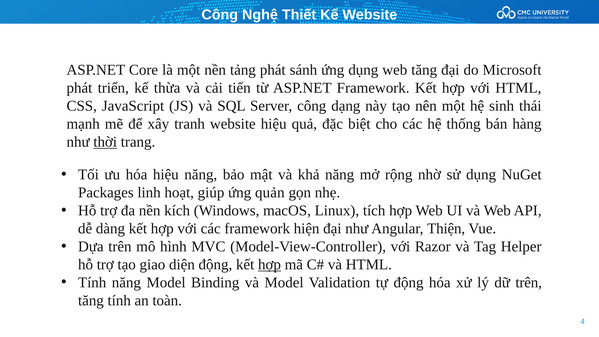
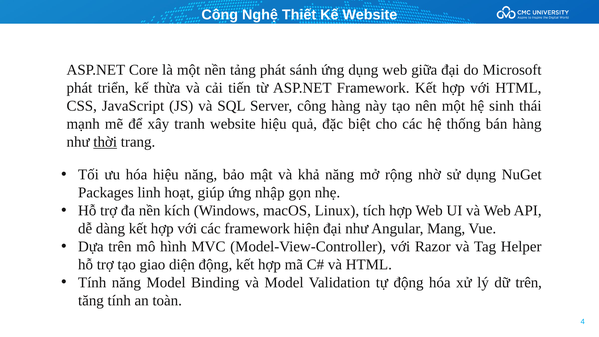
web tăng: tăng -> giữa
công dạng: dạng -> hàng
quản: quản -> nhập
Thiện: Thiện -> Mang
hợp at (270, 264) underline: present -> none
